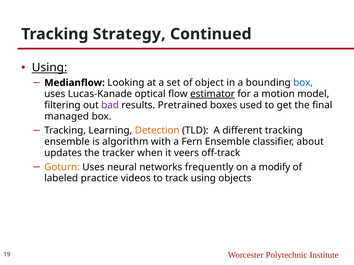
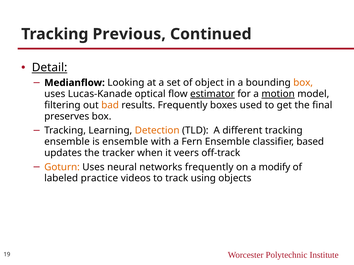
Strategy: Strategy -> Previous
Using at (50, 68): Using -> Detail
box at (303, 83) colour: blue -> orange
motion underline: none -> present
bad colour: purple -> orange
results Pretrained: Pretrained -> Frequently
managed: managed -> preserves
is algorithm: algorithm -> ensemble
about: about -> based
